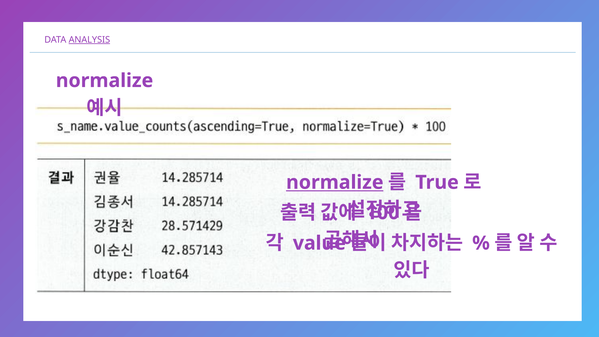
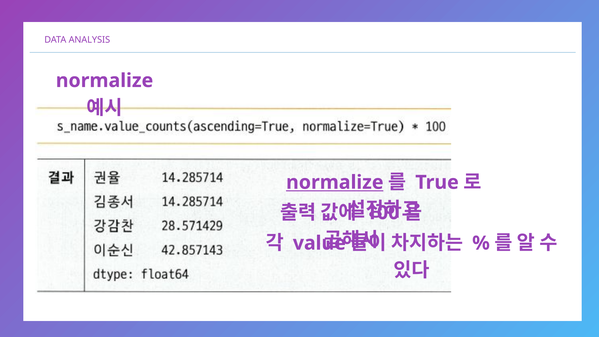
ANALYSIS underline: present -> none
